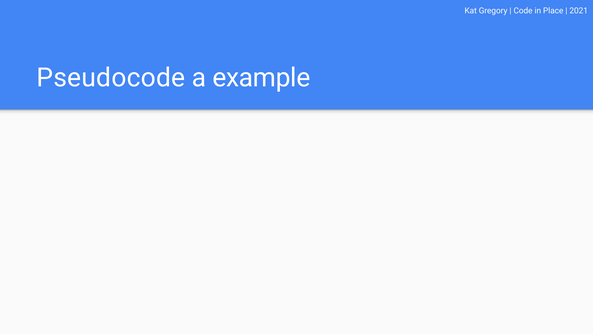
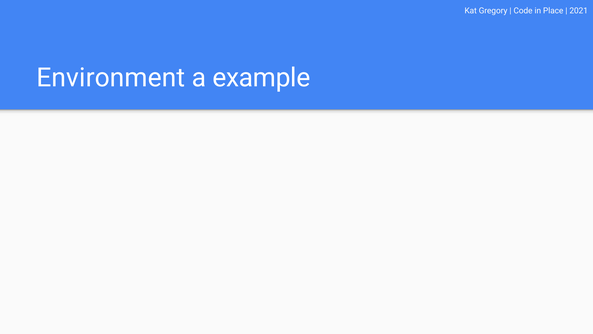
Pseudocode: Pseudocode -> Environment
